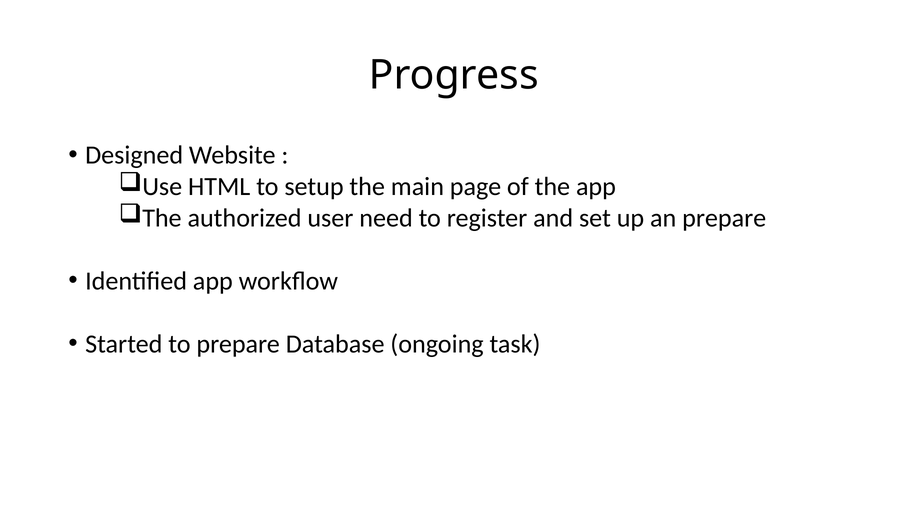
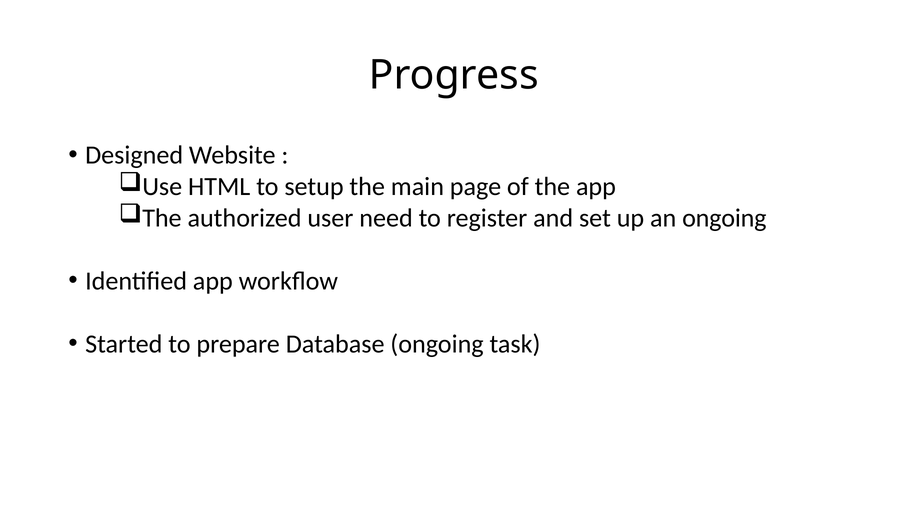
an prepare: prepare -> ongoing
